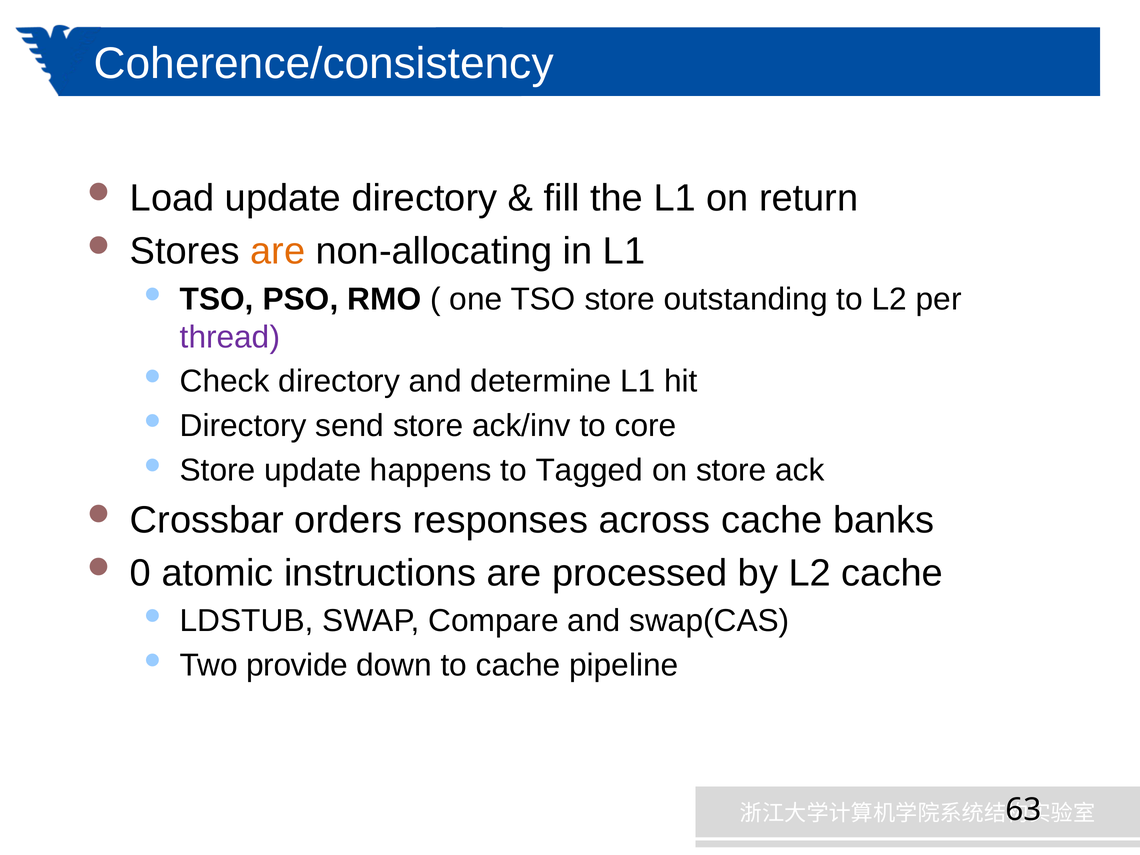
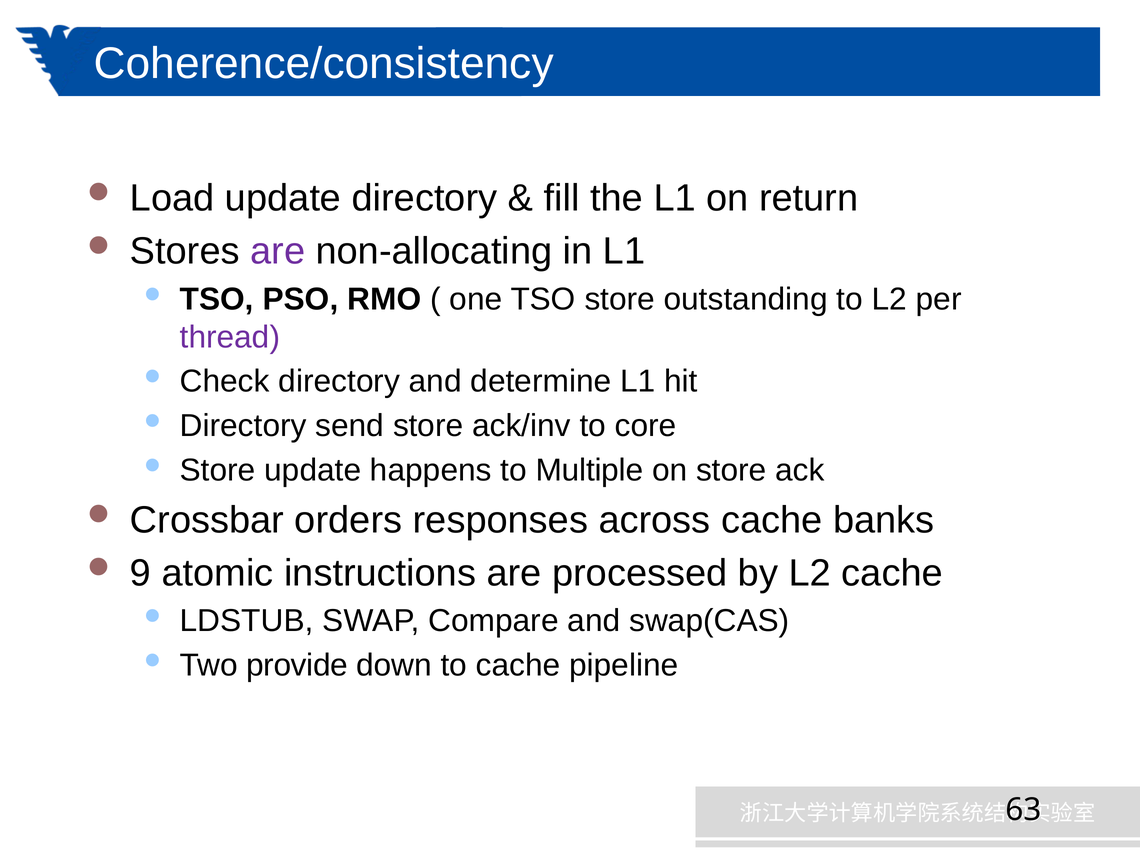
are at (278, 251) colour: orange -> purple
Tagged: Tagged -> Multiple
0: 0 -> 9
